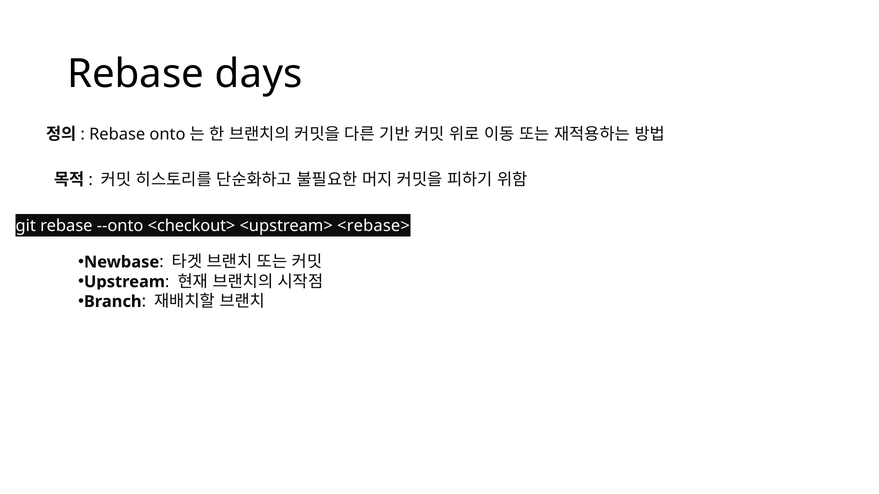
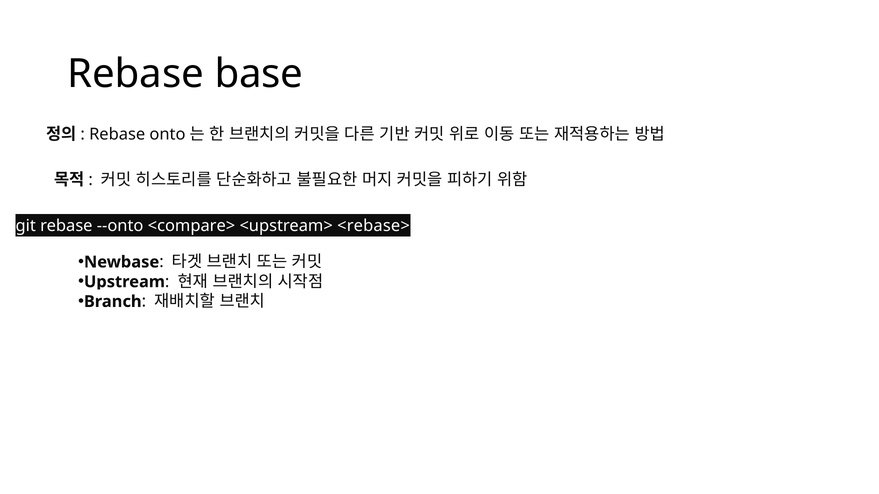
days: days -> base
<checkout>: <checkout> -> <compare>
